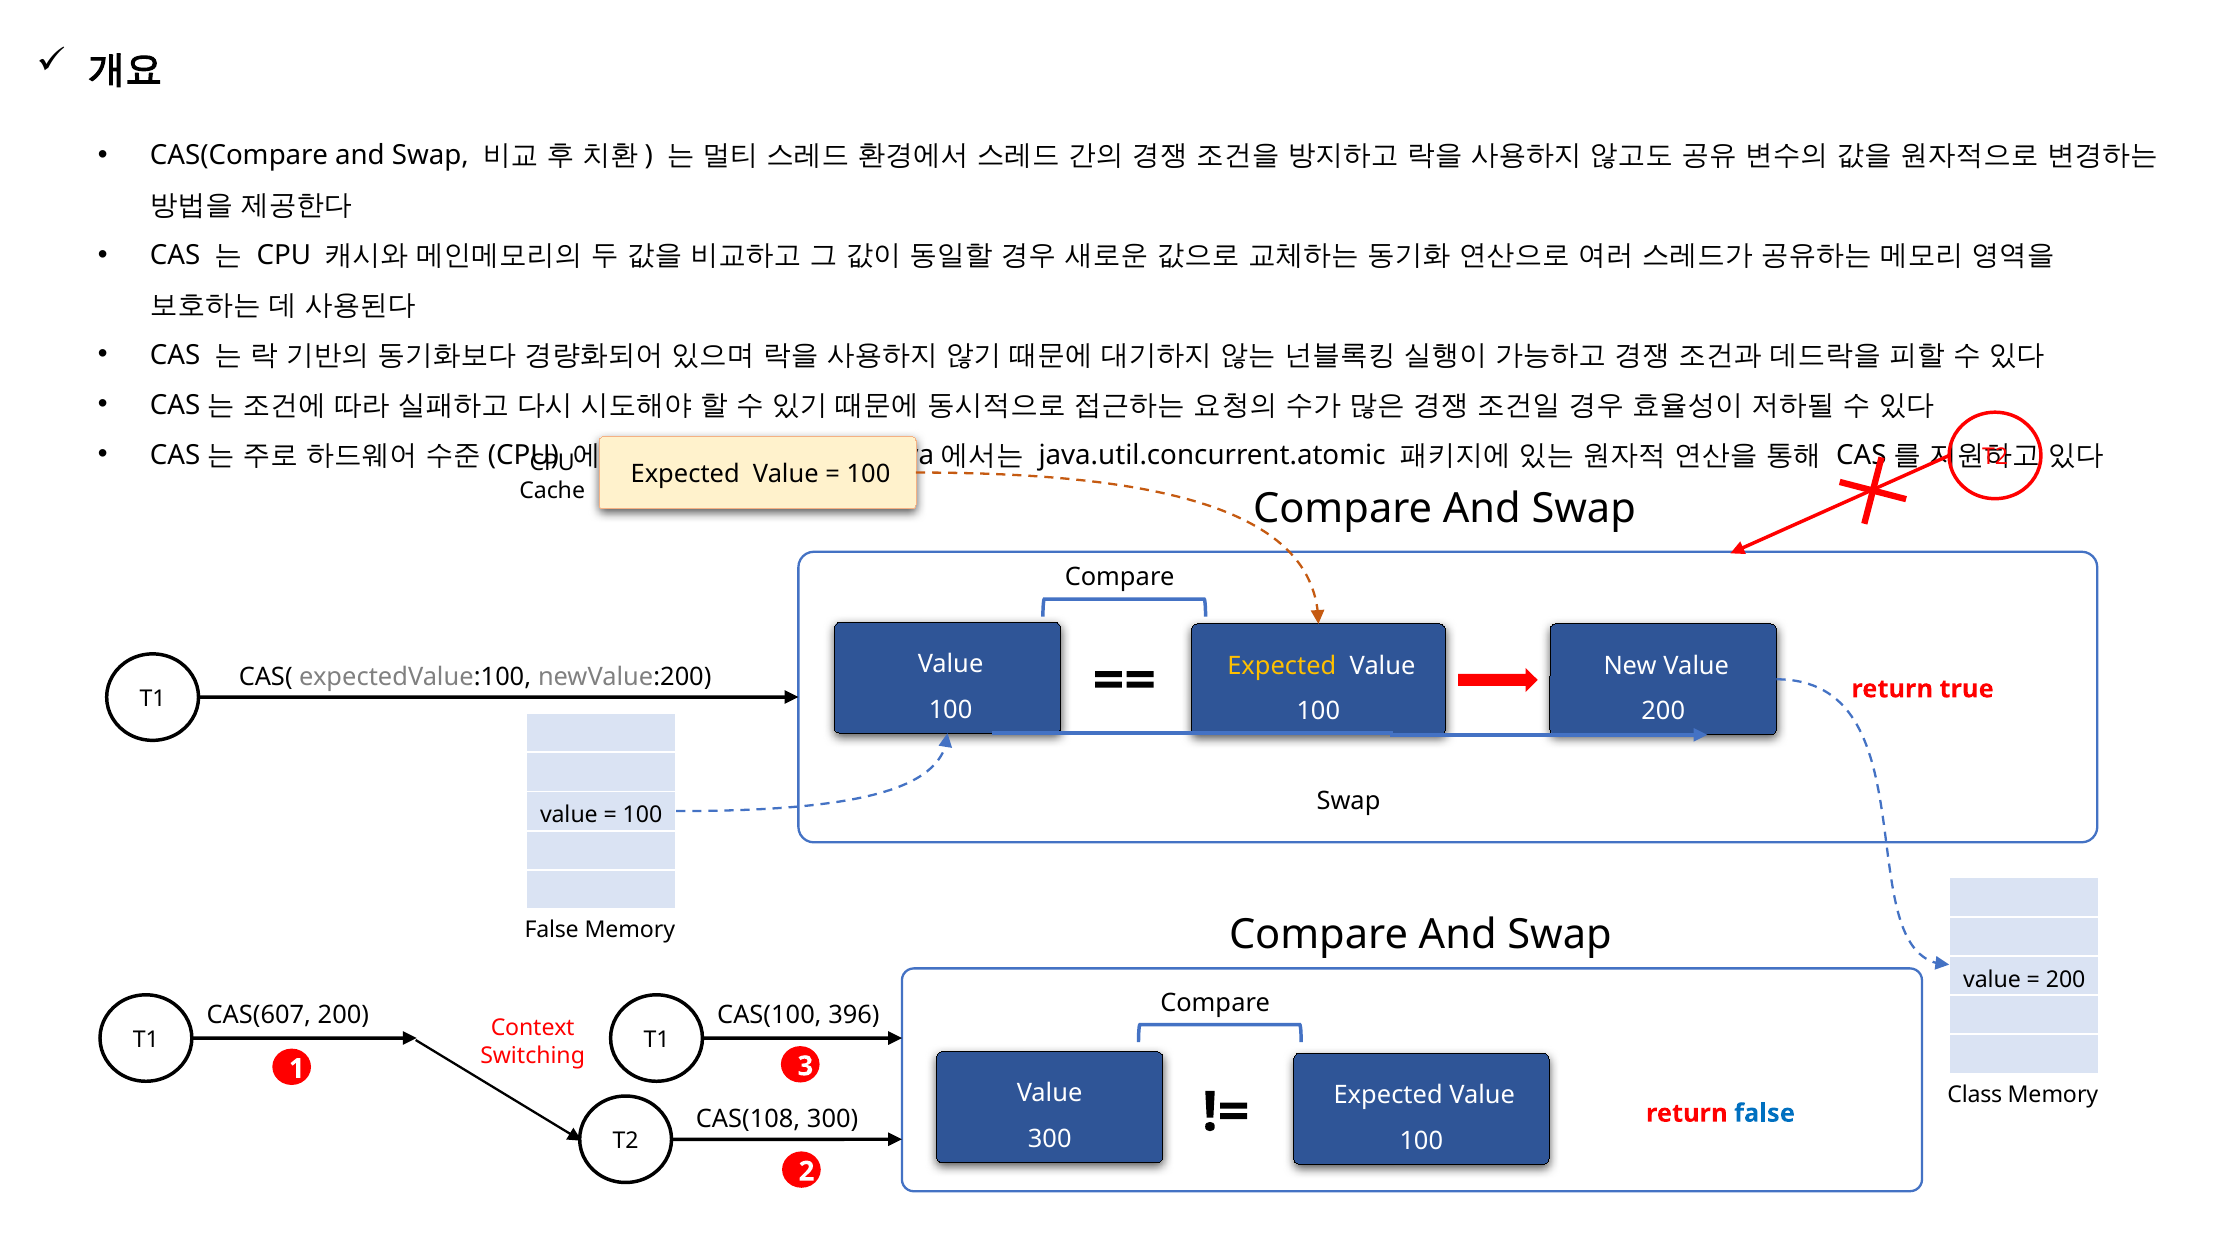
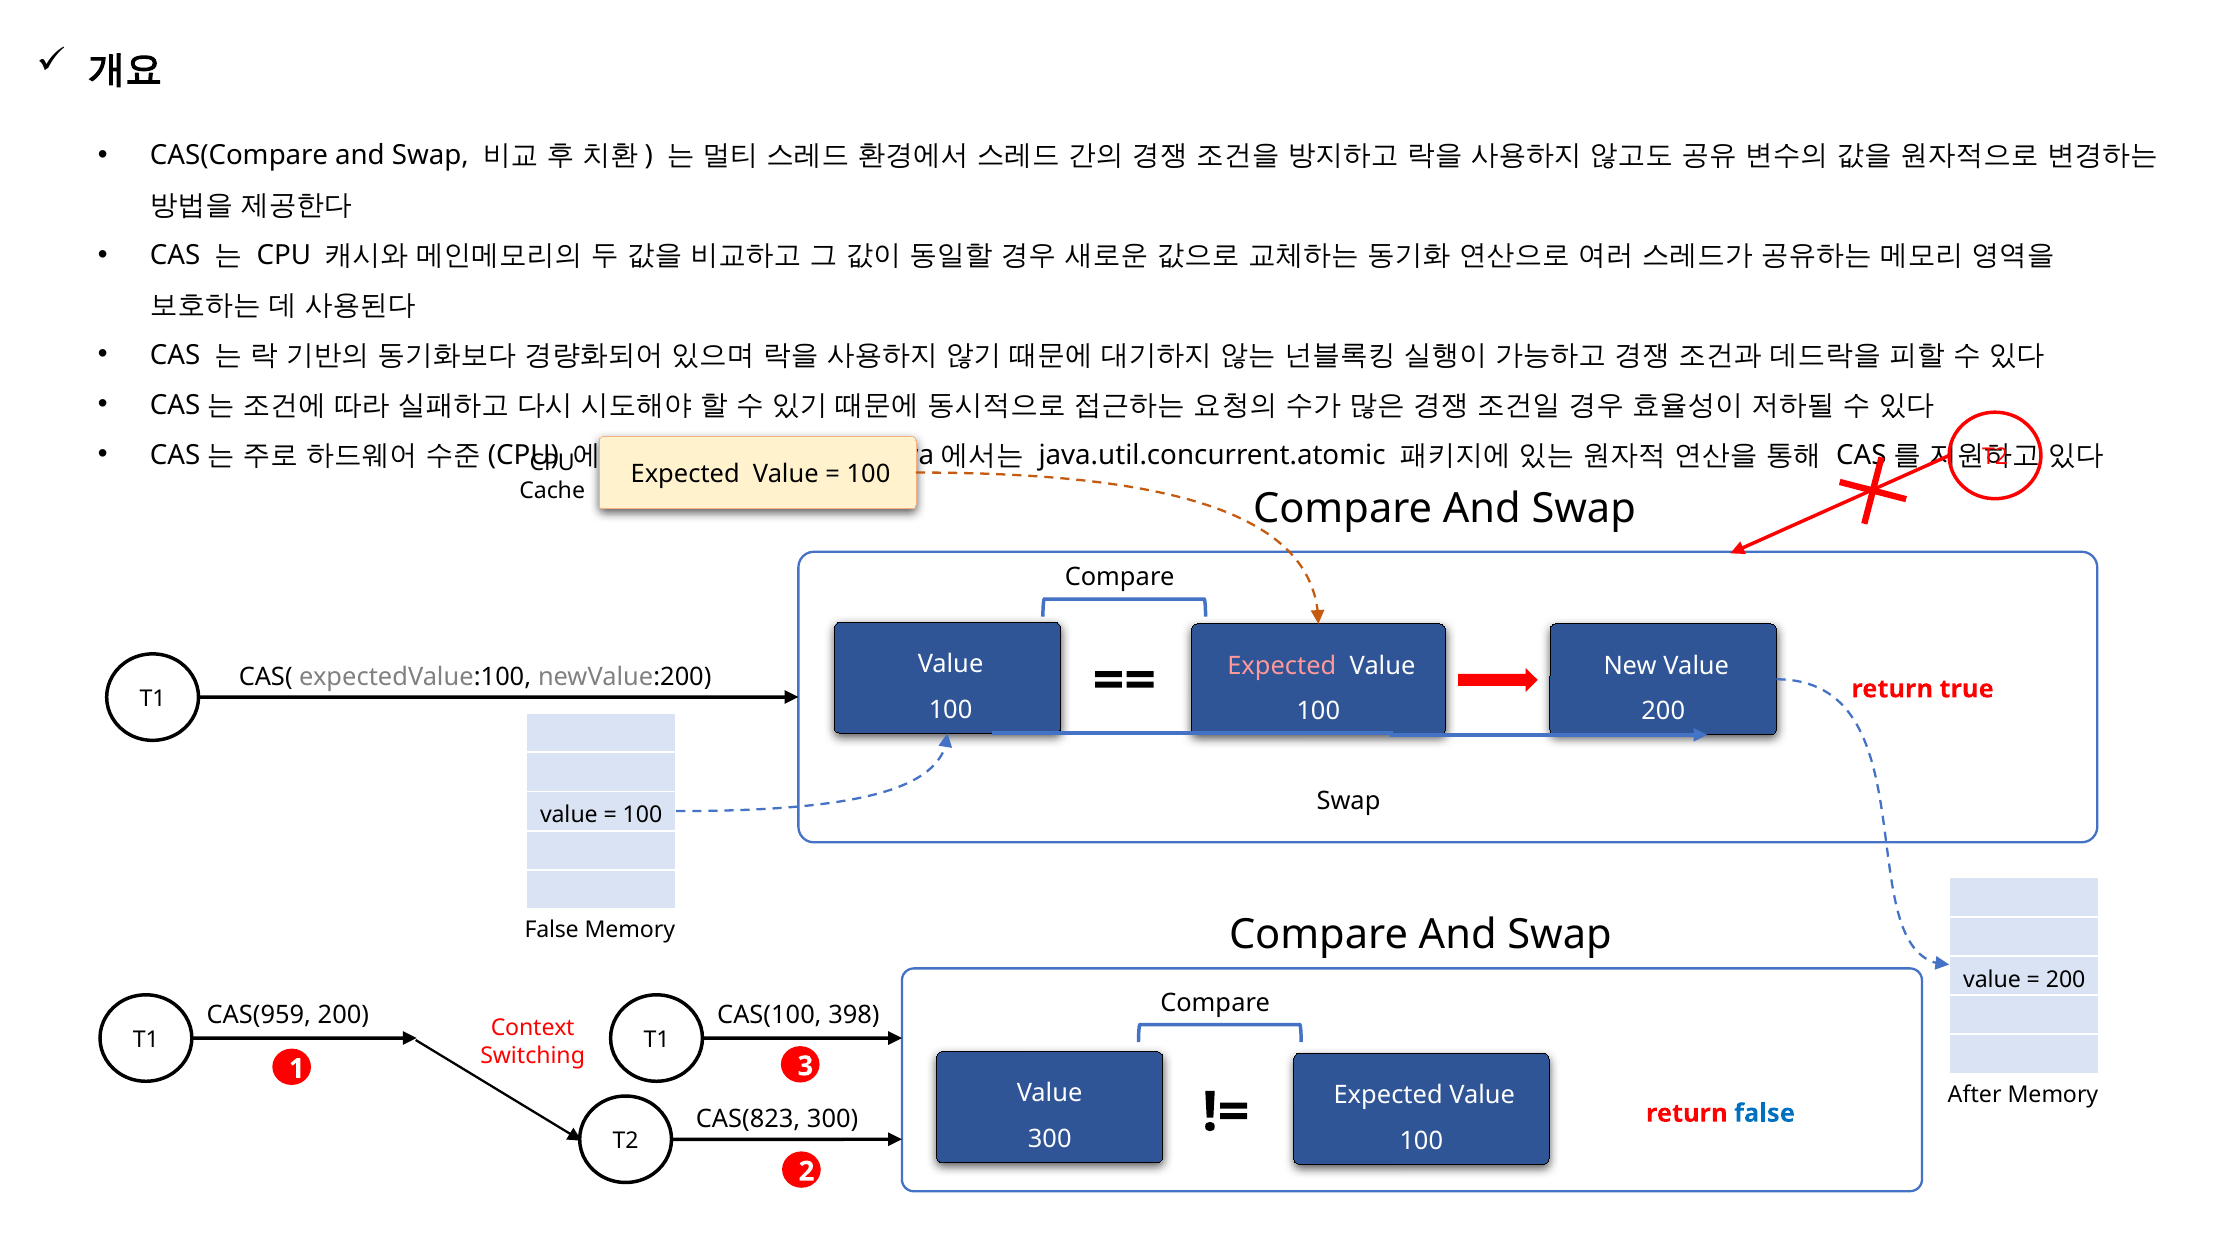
Expected at (1282, 666) colour: yellow -> pink
CAS(607: CAS(607 -> CAS(959
396: 396 -> 398
Class: Class -> After
CAS(108: CAS(108 -> CAS(823
